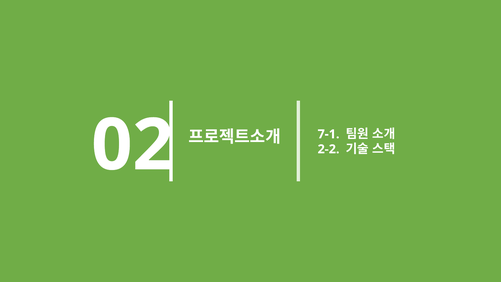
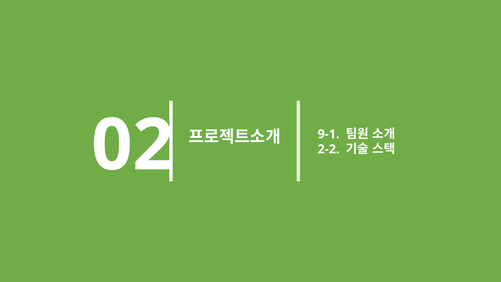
7-1: 7-1 -> 9-1
